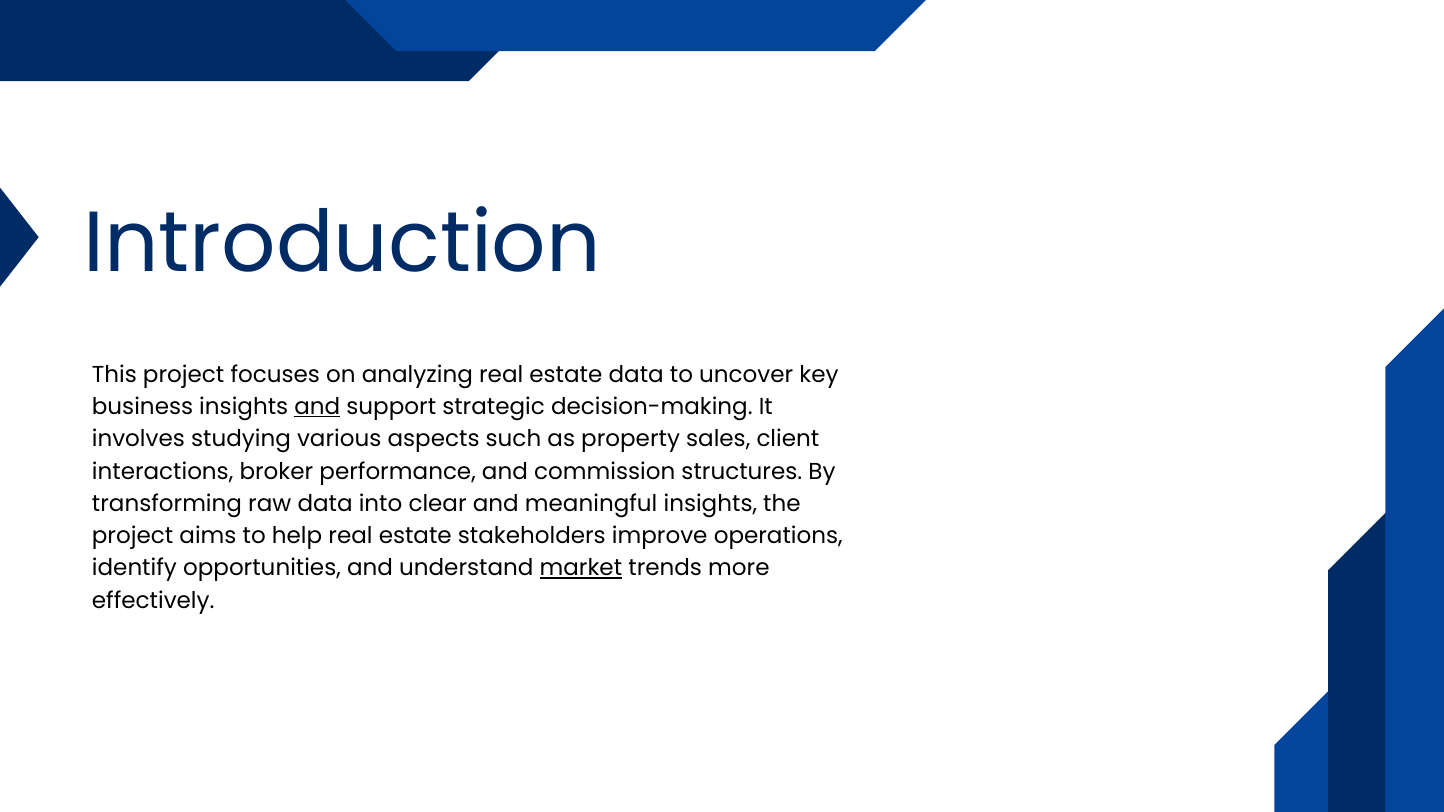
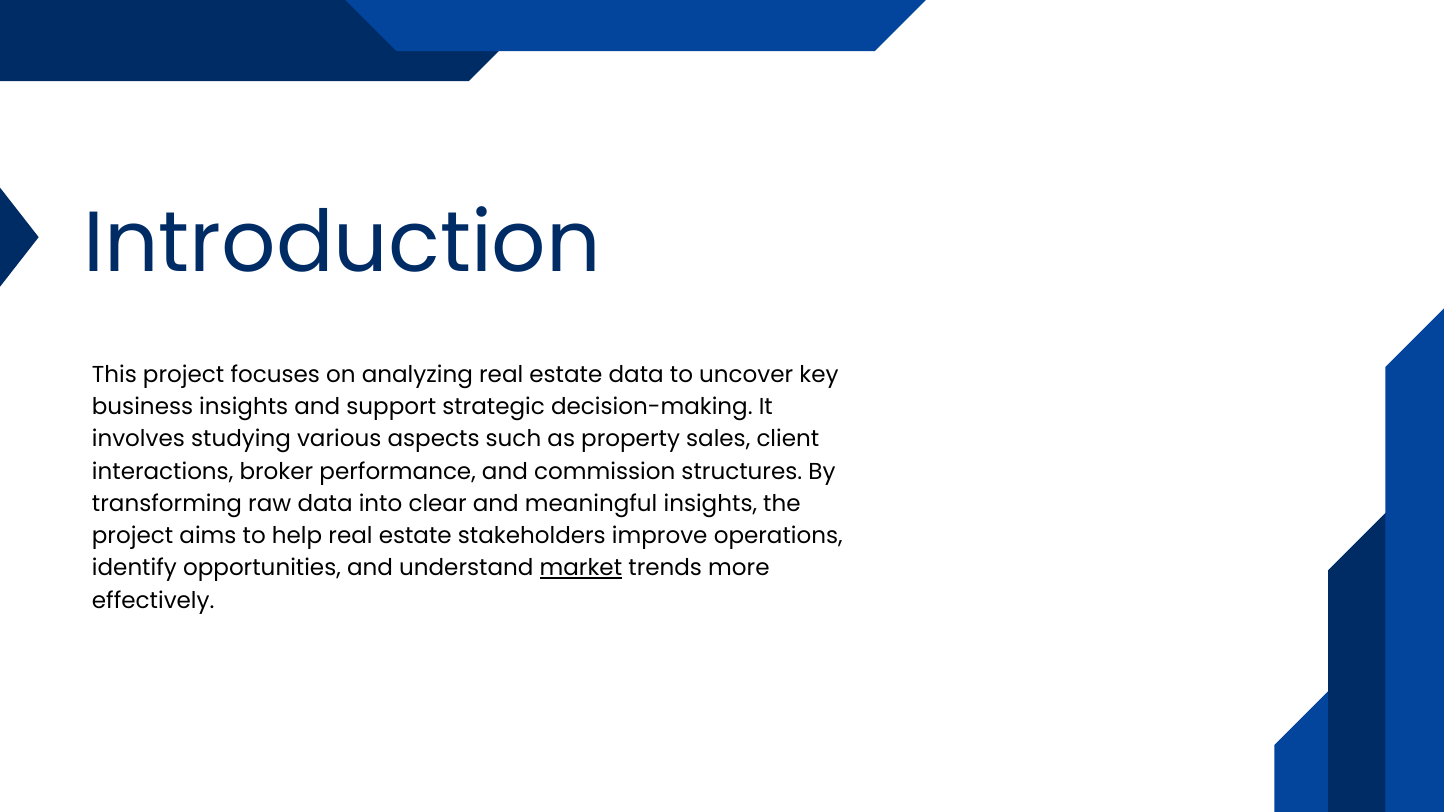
and at (317, 407) underline: present -> none
